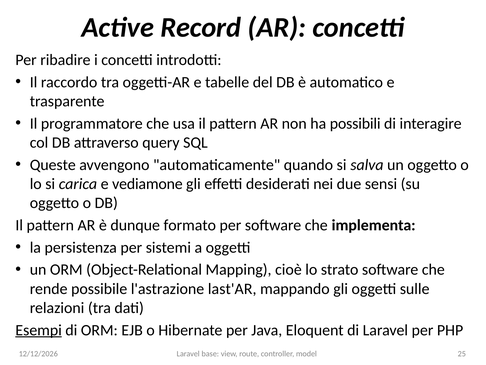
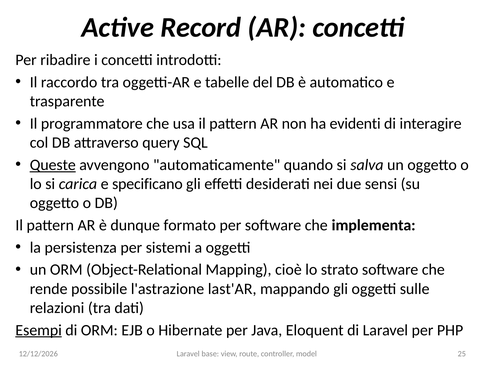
possibili: possibili -> evidenti
Queste underline: none -> present
vediamone: vediamone -> specificano
